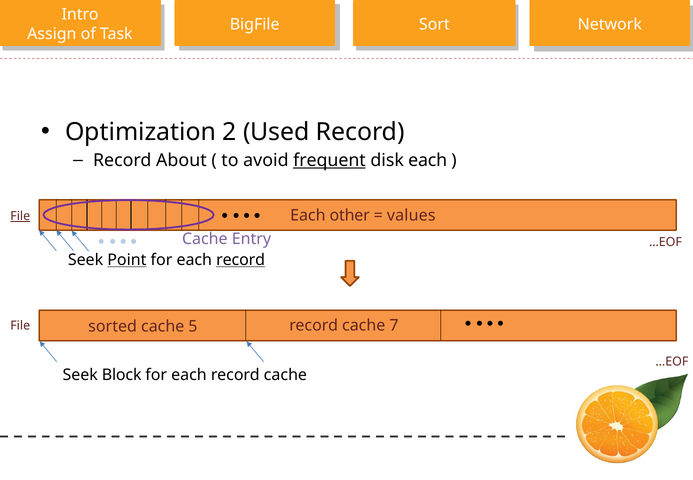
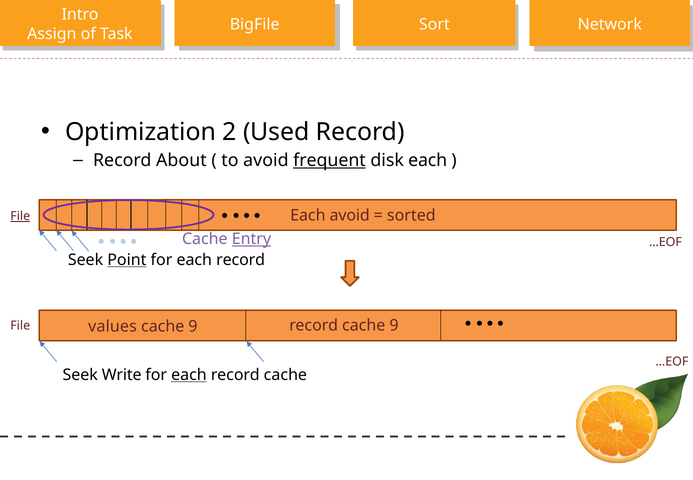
Each other: other -> avoid
values: values -> sorted
Entry underline: none -> present
record at (241, 260) underline: present -> none
sorted: sorted -> values
5 at (193, 326): 5 -> 9
record cache 7: 7 -> 9
Block: Block -> Write
each at (189, 375) underline: none -> present
